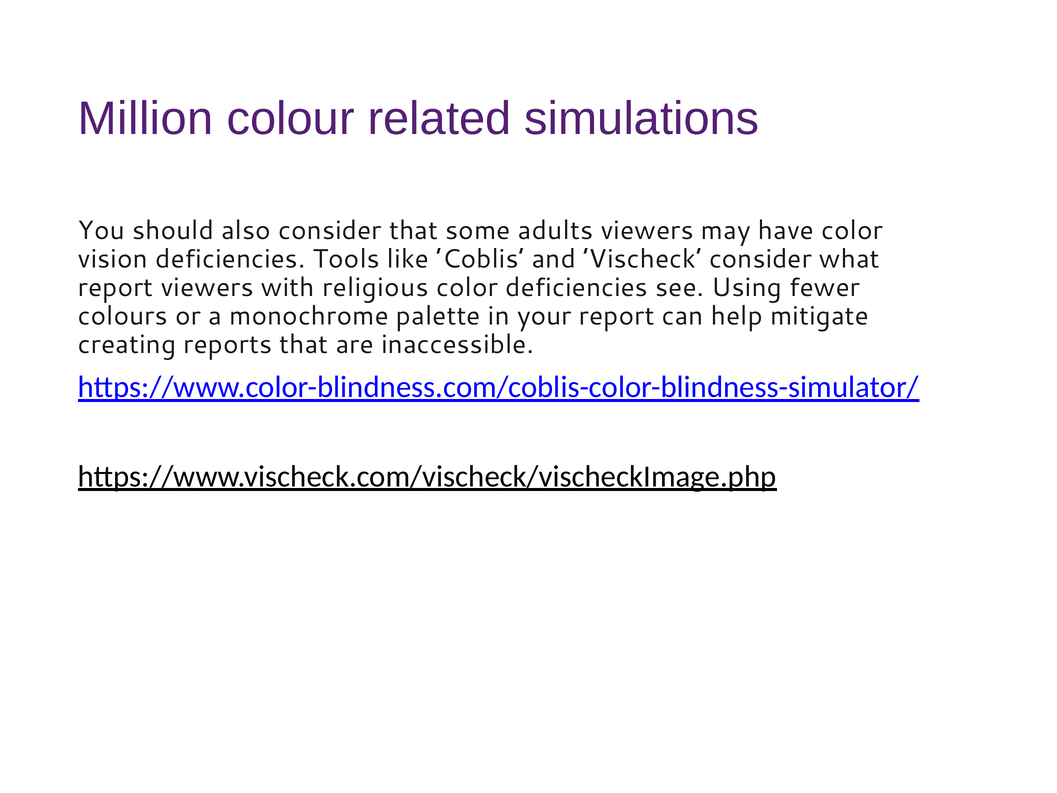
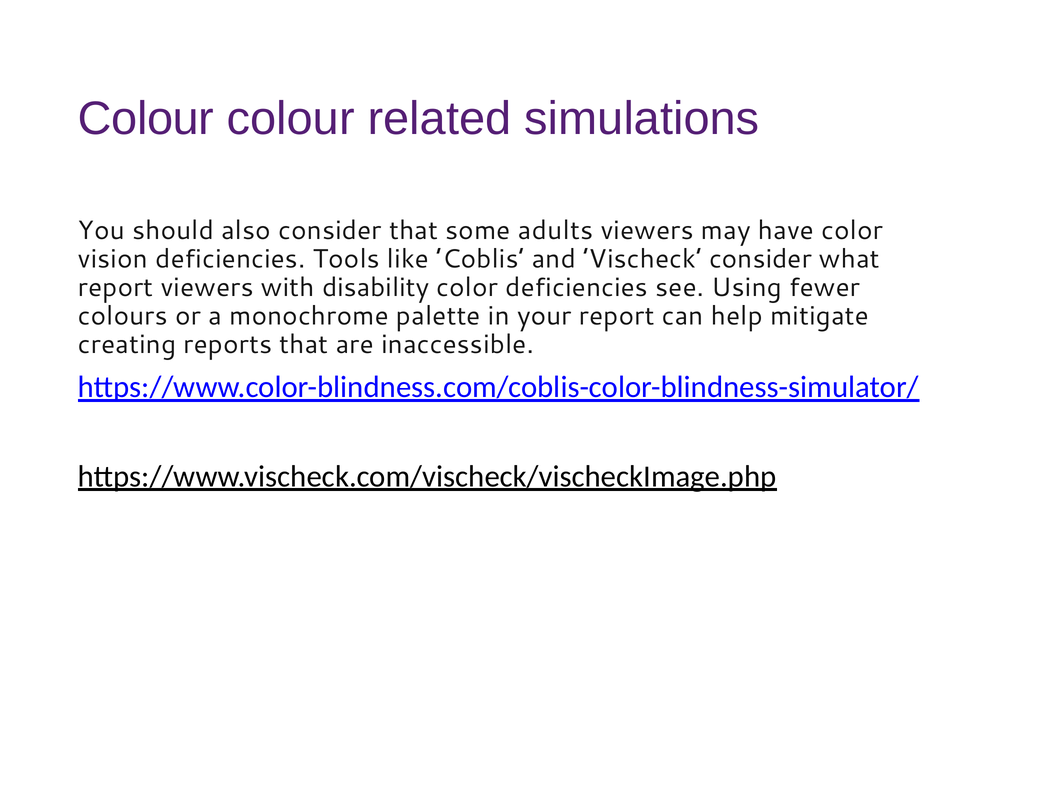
Million at (146, 118): Million -> Colour
religious: religious -> disability
